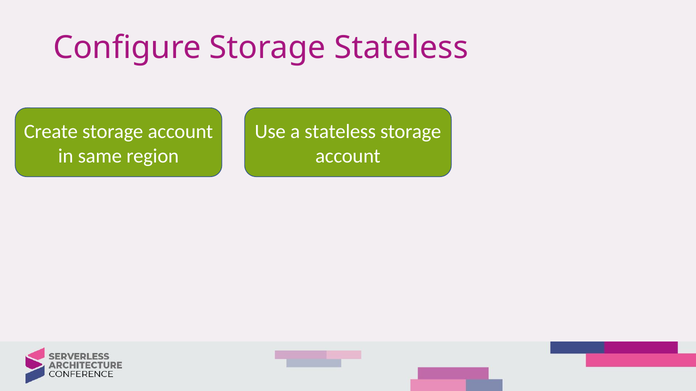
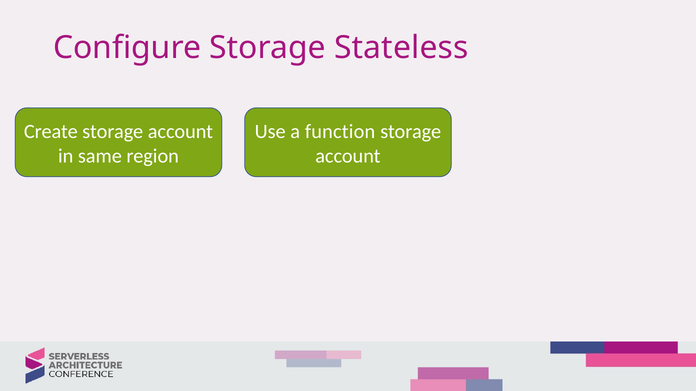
a stateless: stateless -> function
